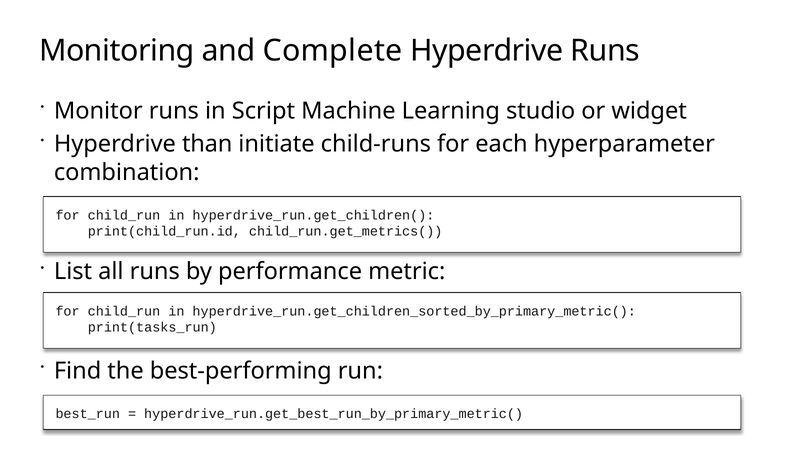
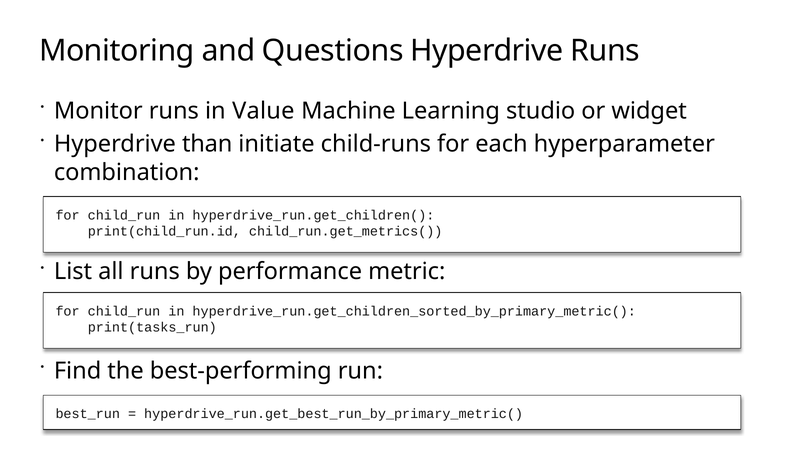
Complete: Complete -> Questions
Script: Script -> Value
